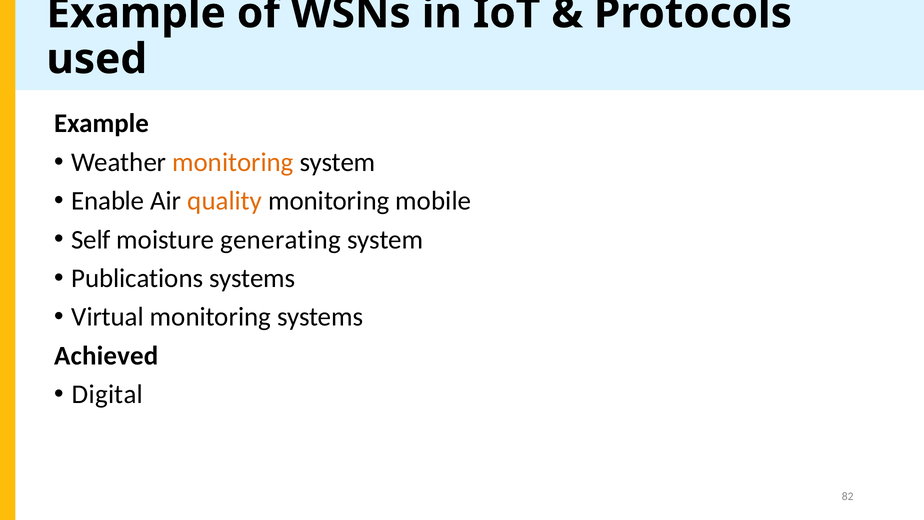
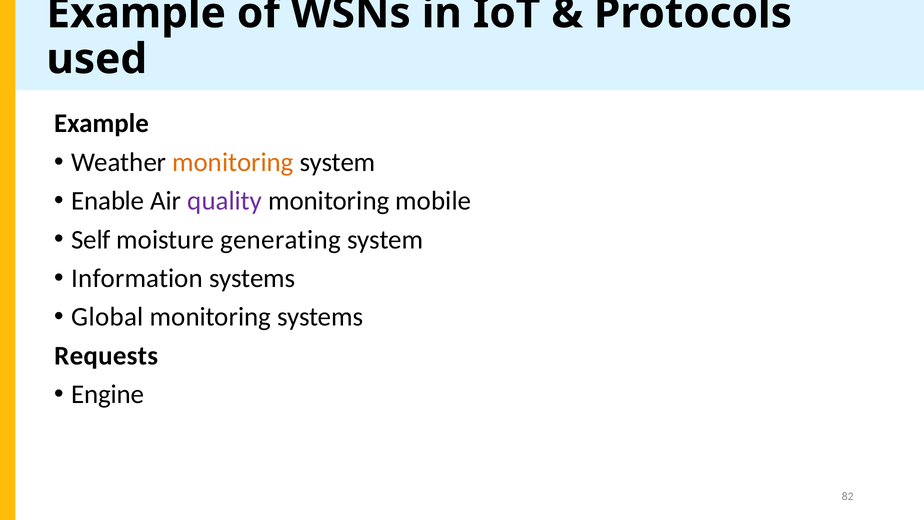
quality colour: orange -> purple
Publications: Publications -> Information
Virtual: Virtual -> Global
Achieved: Achieved -> Requests
Digital: Digital -> Engine
